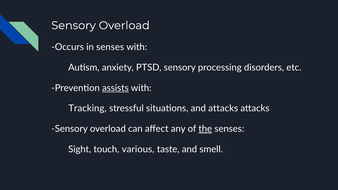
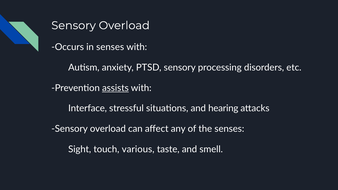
Tracking: Tracking -> Interface
and attacks: attacks -> hearing
the underline: present -> none
